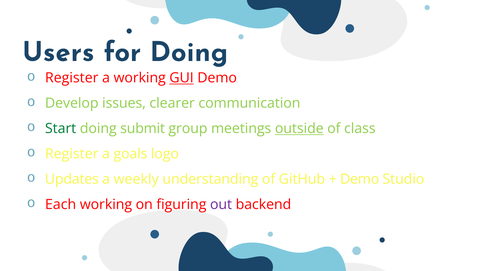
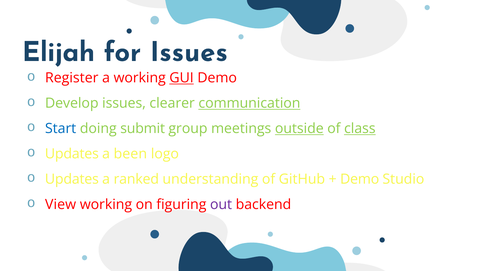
Users: Users -> Elijah
for Doing: Doing -> Issues
communication underline: none -> present
Start colour: green -> blue
class underline: none -> present
Register at (72, 154): Register -> Updates
goals: goals -> been
weekly: weekly -> ranked
Each: Each -> View
